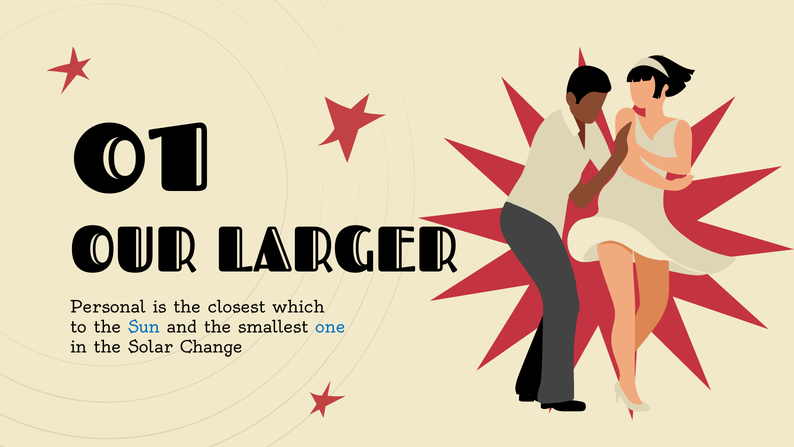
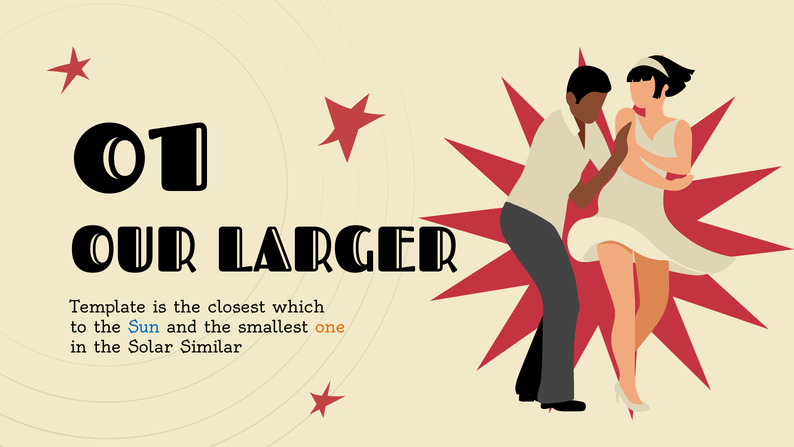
Personal: Personal -> Template
one colour: blue -> orange
Change: Change -> Similar
